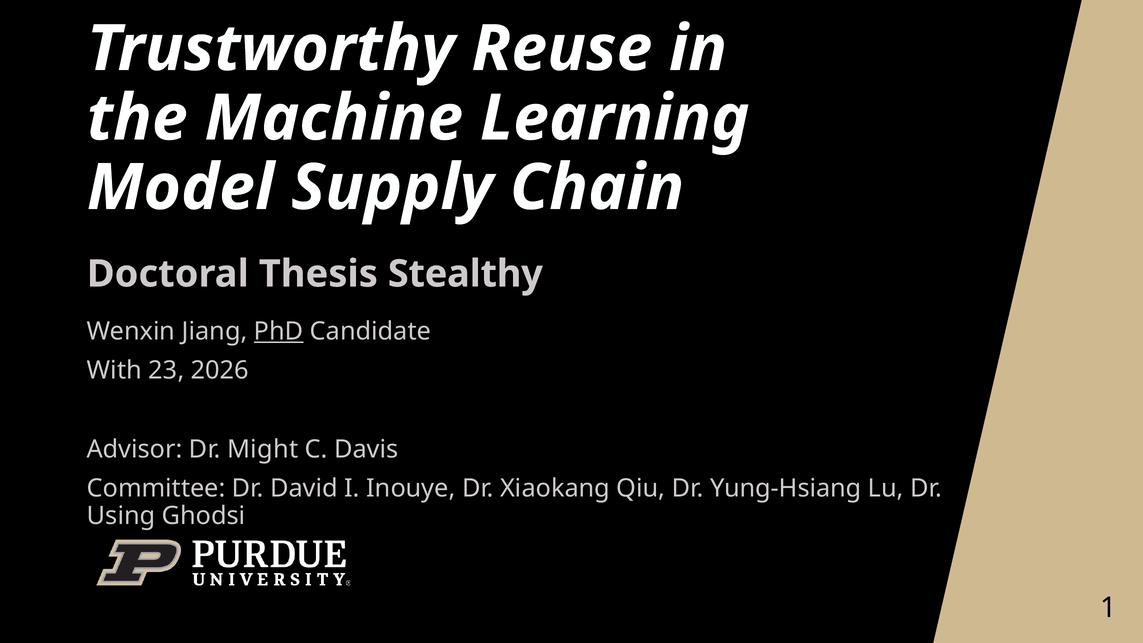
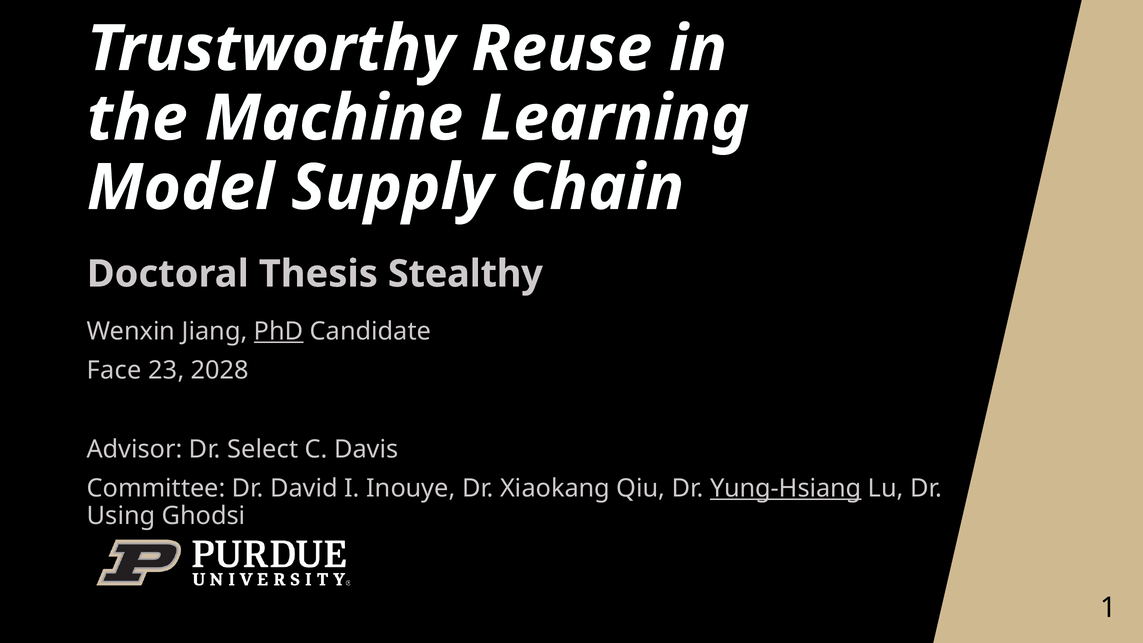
With: With -> Face
2026: 2026 -> 2028
Might: Might -> Select
Yung-Hsiang underline: none -> present
